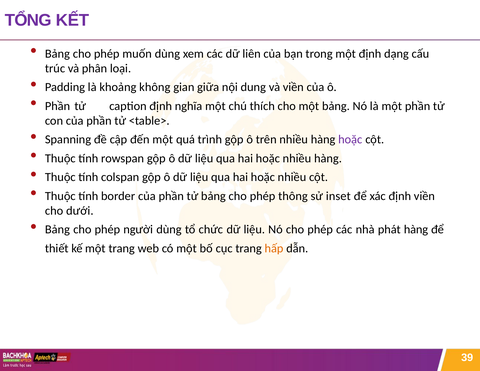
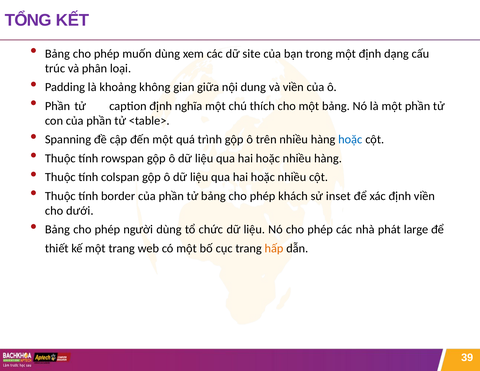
liên: liên -> site
hoặc at (350, 140) colour: purple -> blue
thông: thông -> khách
phát hàng: hàng -> large
